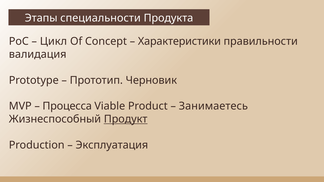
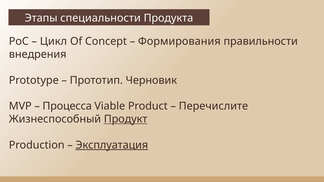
Характеристики: Характеристики -> Формирования
валидация: валидация -> внедрения
Занимаетесь: Занимаетесь -> Перечислите
Эксплуатация underline: none -> present
